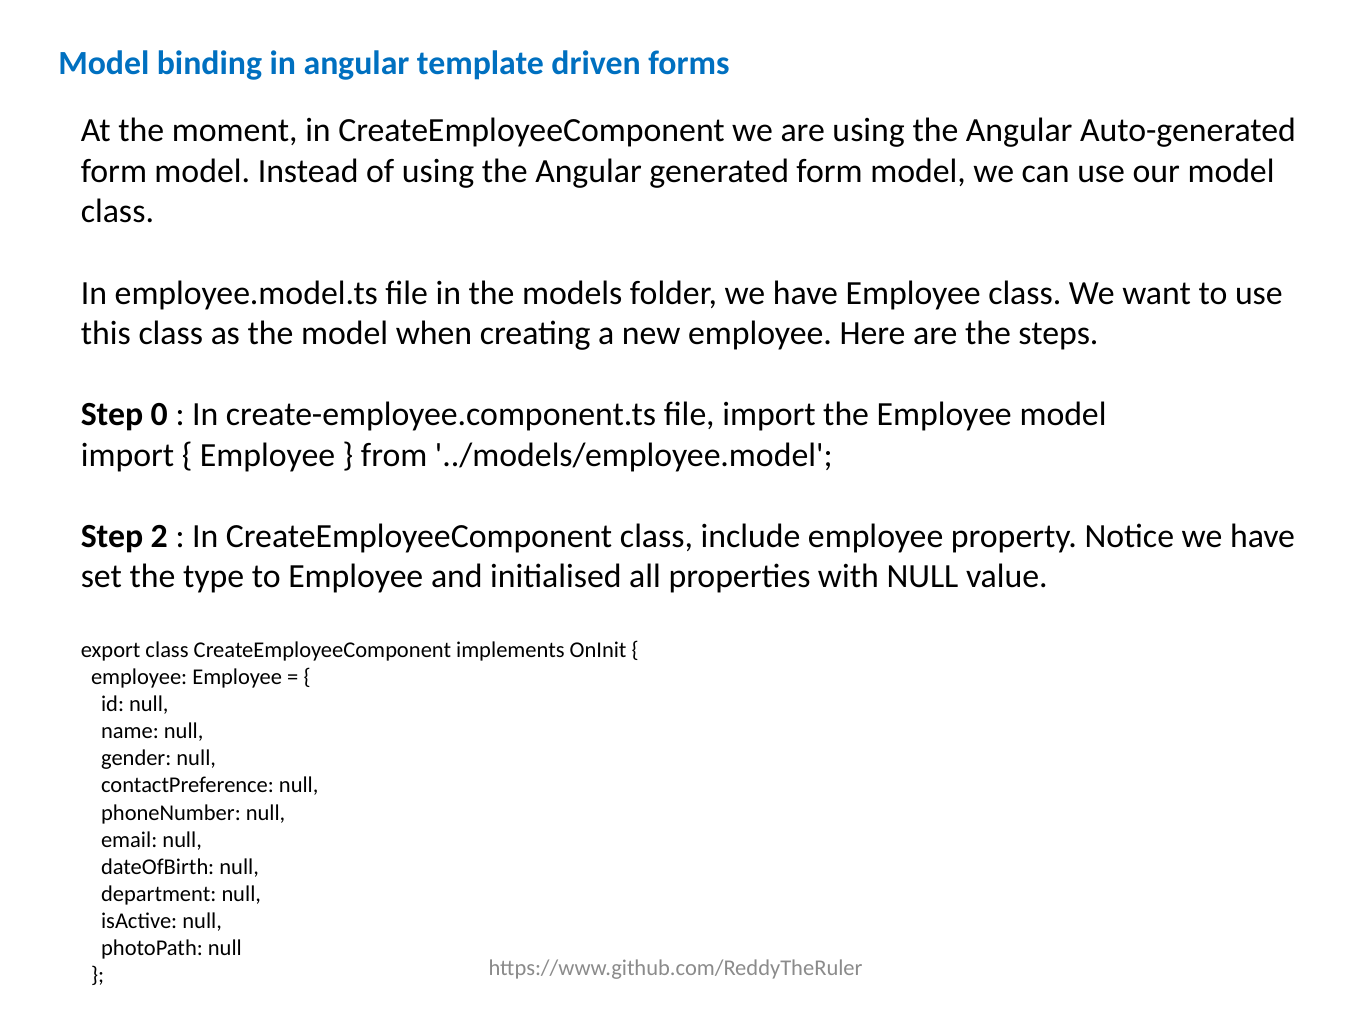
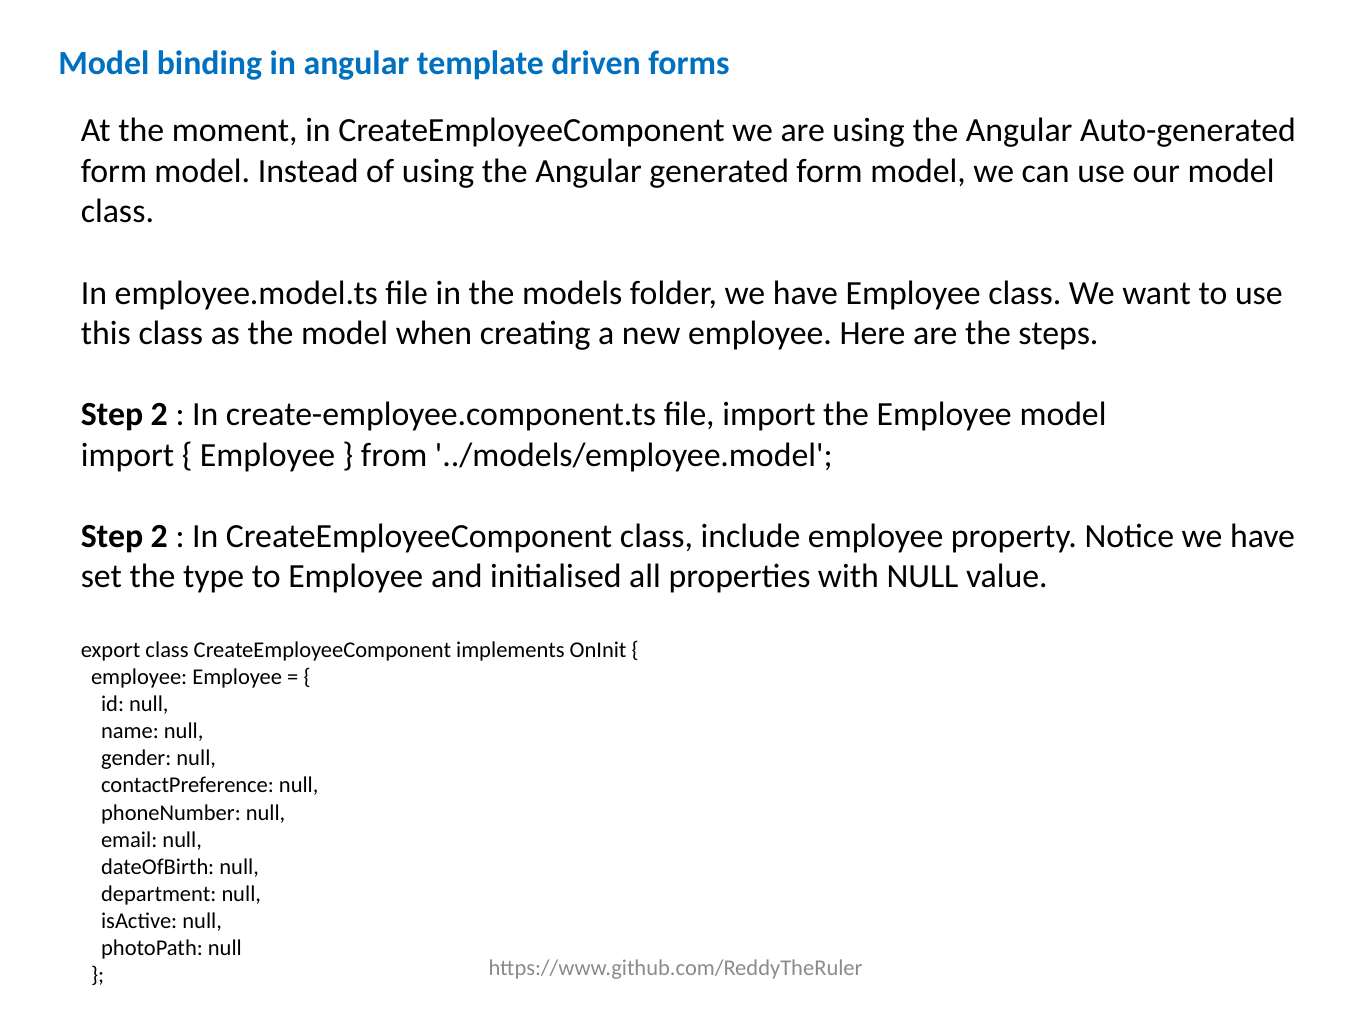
0 at (159, 415): 0 -> 2
